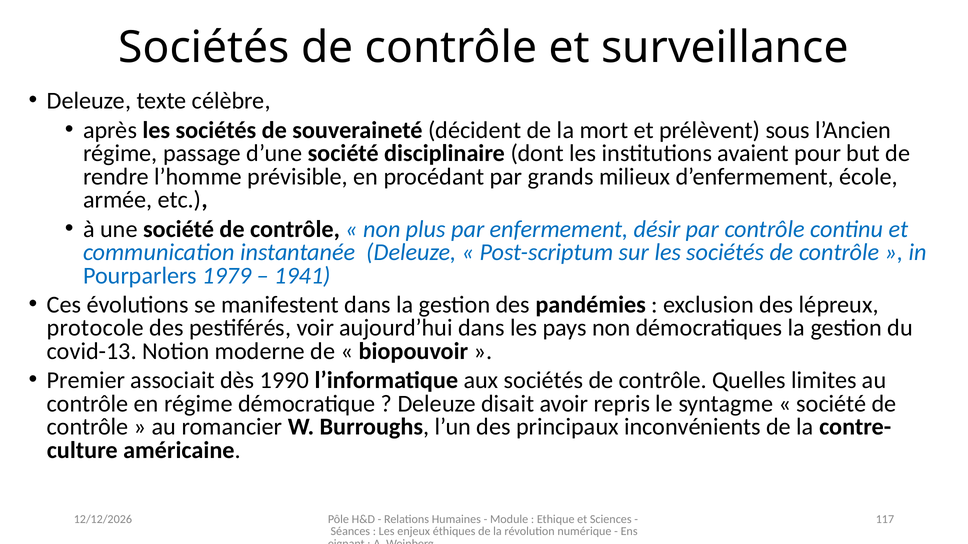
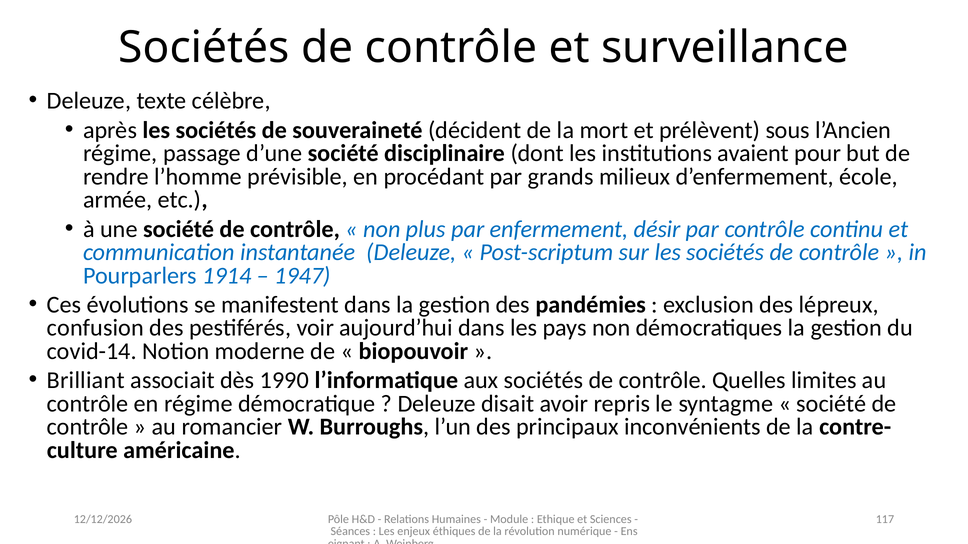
1979: 1979 -> 1914
1941: 1941 -> 1947
protocole: protocole -> confusion
covid-13: covid-13 -> covid-14
Premier: Premier -> Brilliant
